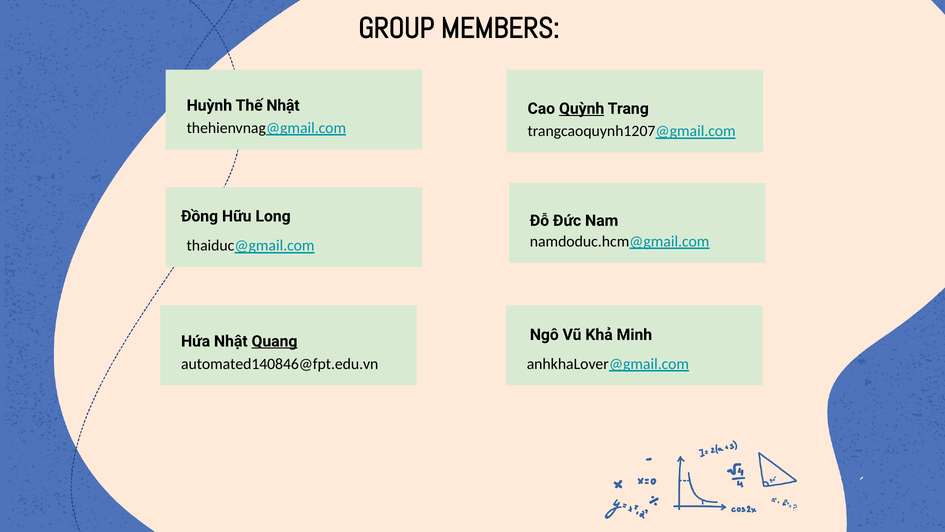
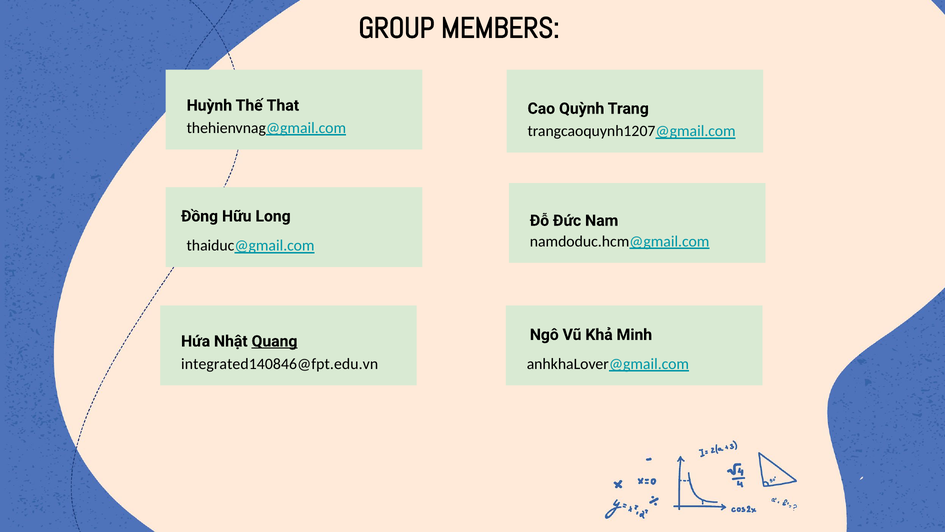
Thế Nhật: Nhật -> That
Quỳnh underline: present -> none
automated140846@fpt.edu.vn: automated140846@fpt.edu.vn -> integrated140846@fpt.edu.vn
